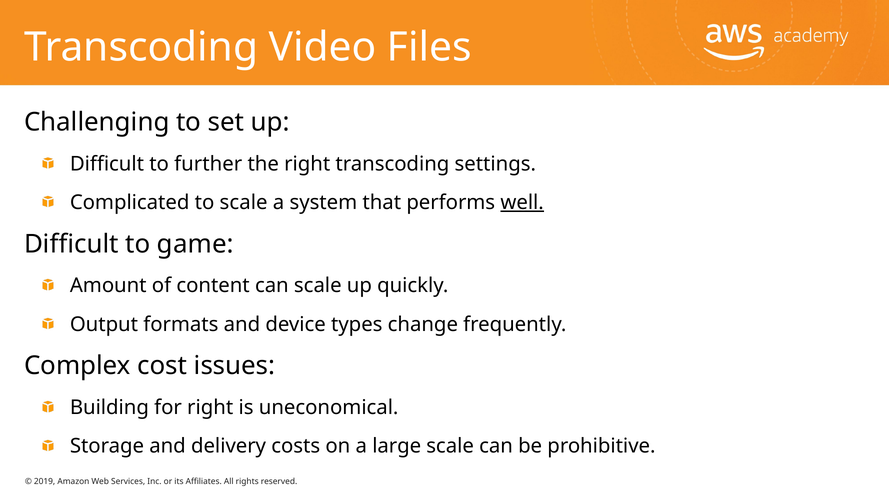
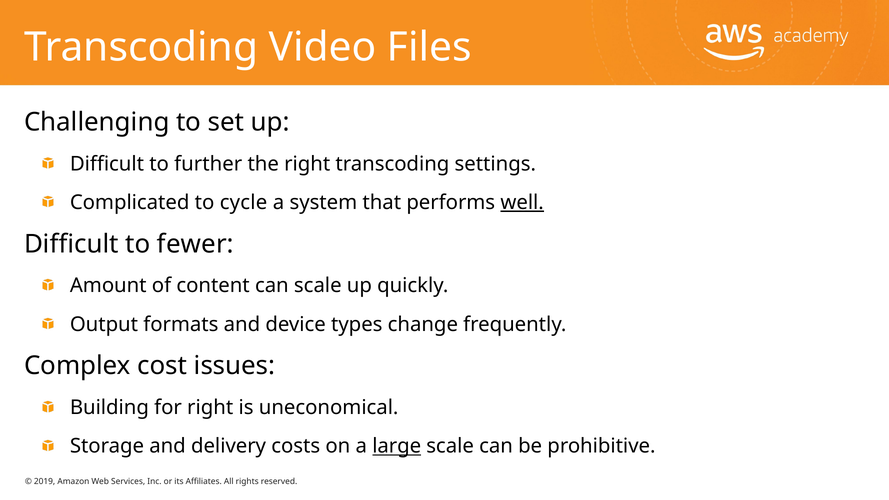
to scale: scale -> cycle
game: game -> fewer
large underline: none -> present
